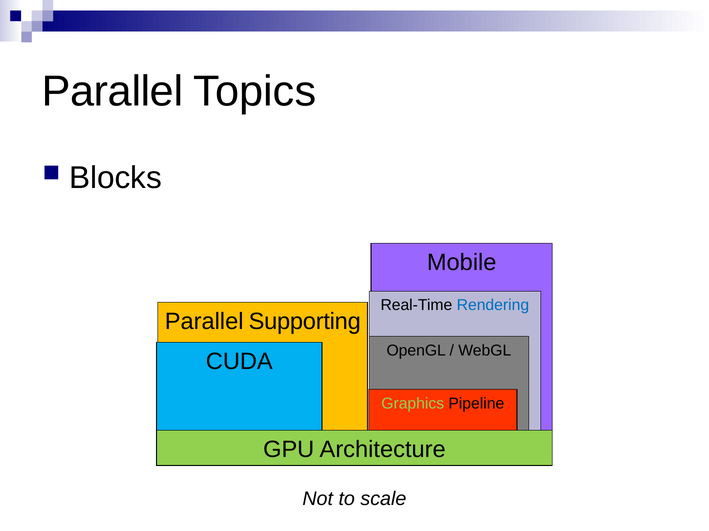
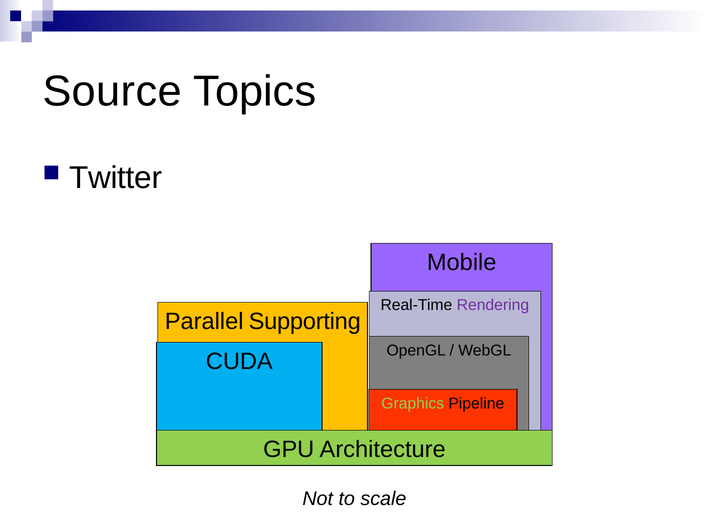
Parallel at (113, 92): Parallel -> Source
Blocks: Blocks -> Twitter
Rendering colour: blue -> purple
